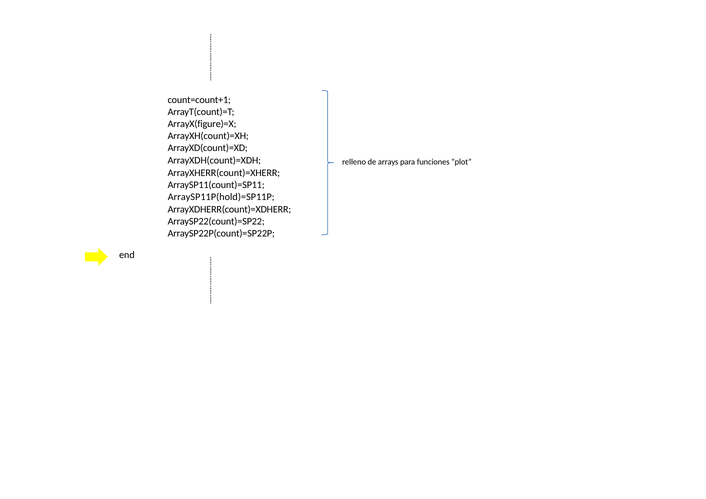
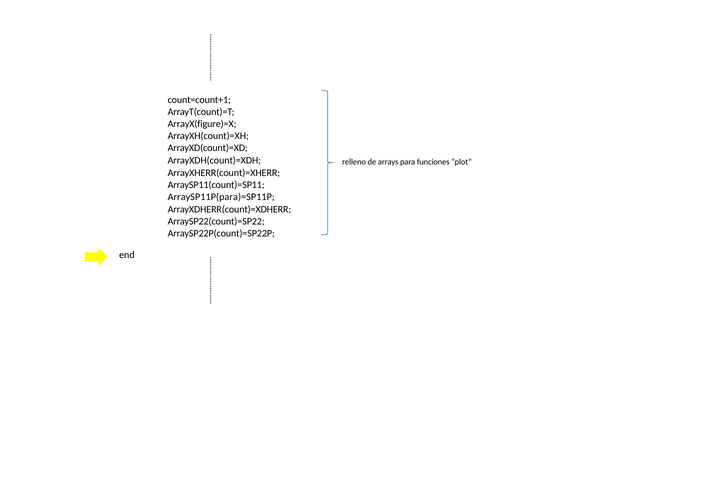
ArraySP11P(hold)=SP11P: ArraySP11P(hold)=SP11P -> ArraySP11P(para)=SP11P
